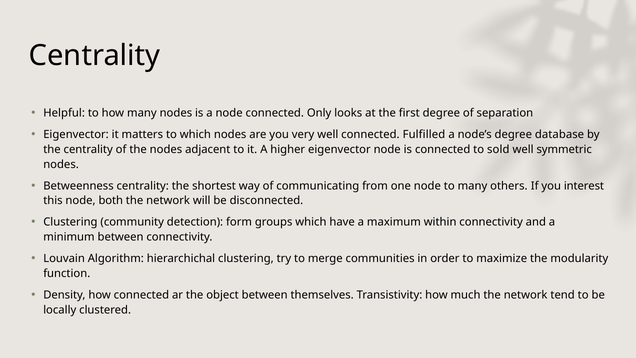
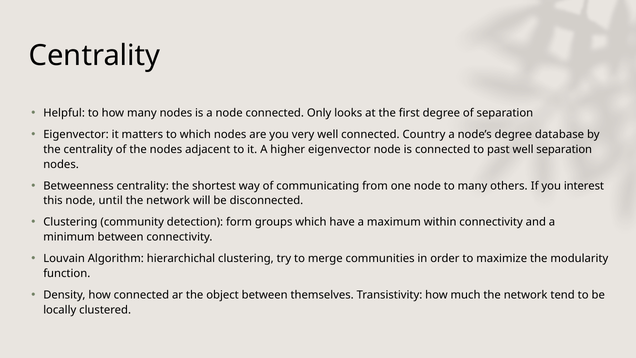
Fulfilled: Fulfilled -> Country
sold: sold -> past
well symmetric: symmetric -> separation
both: both -> until
